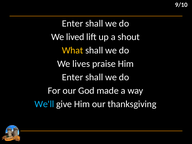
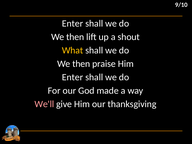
lived at (75, 37): lived -> then
lives at (81, 64): lives -> then
We'll colour: light blue -> pink
